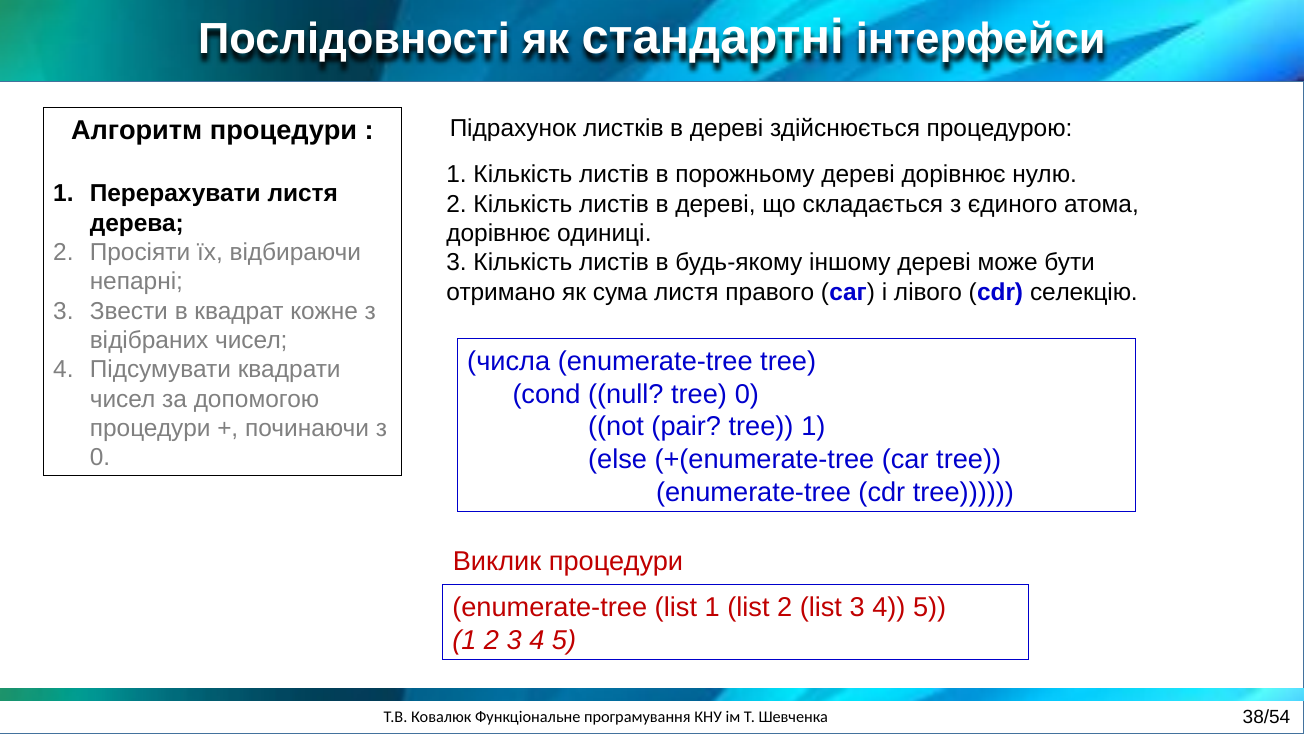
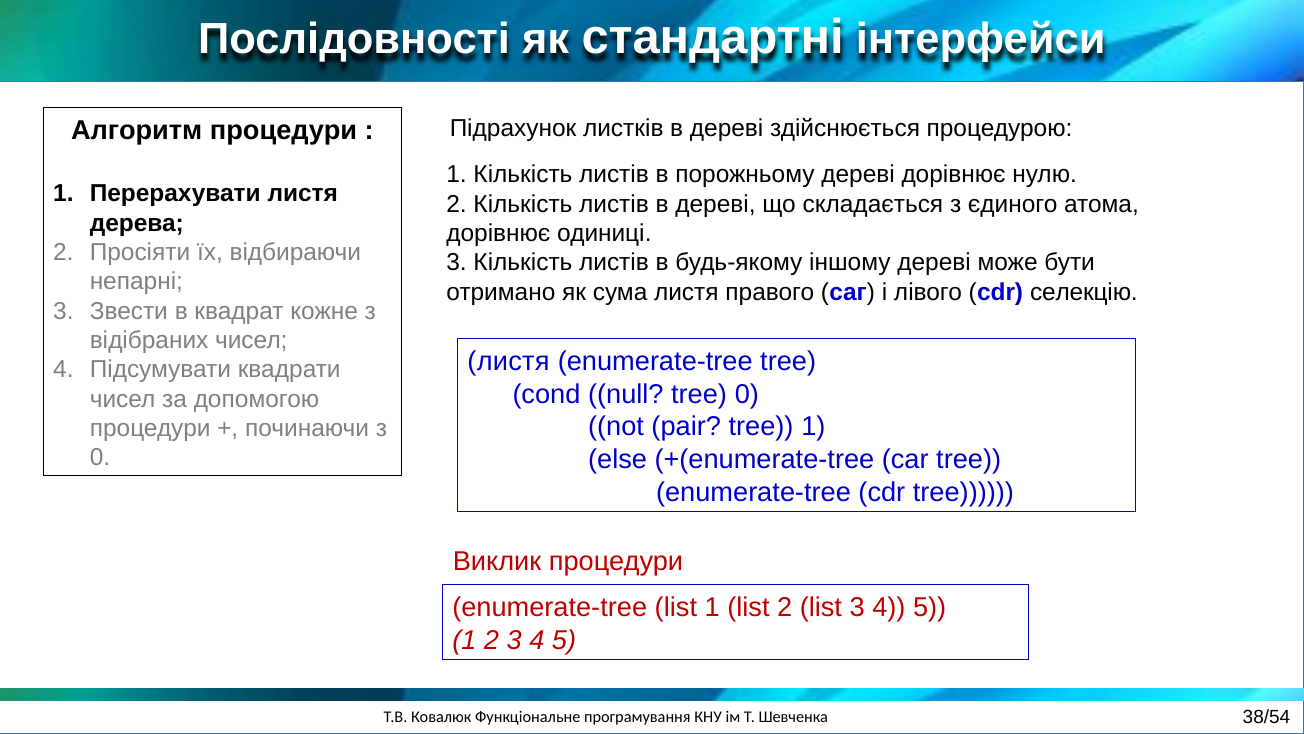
числа at (509, 361): числа -> листя
